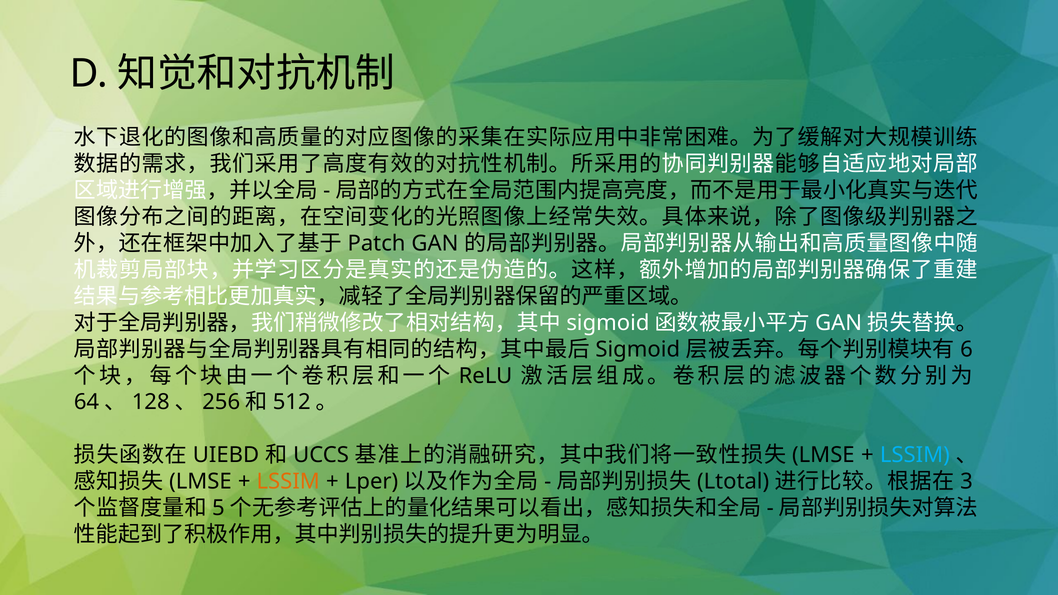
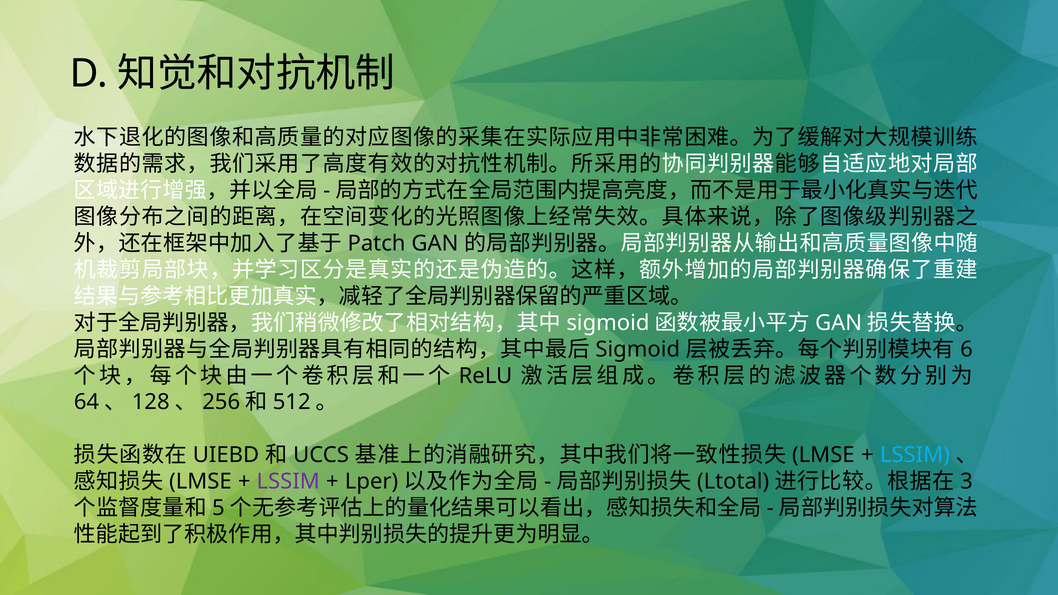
LSSIM at (288, 482) colour: orange -> purple
